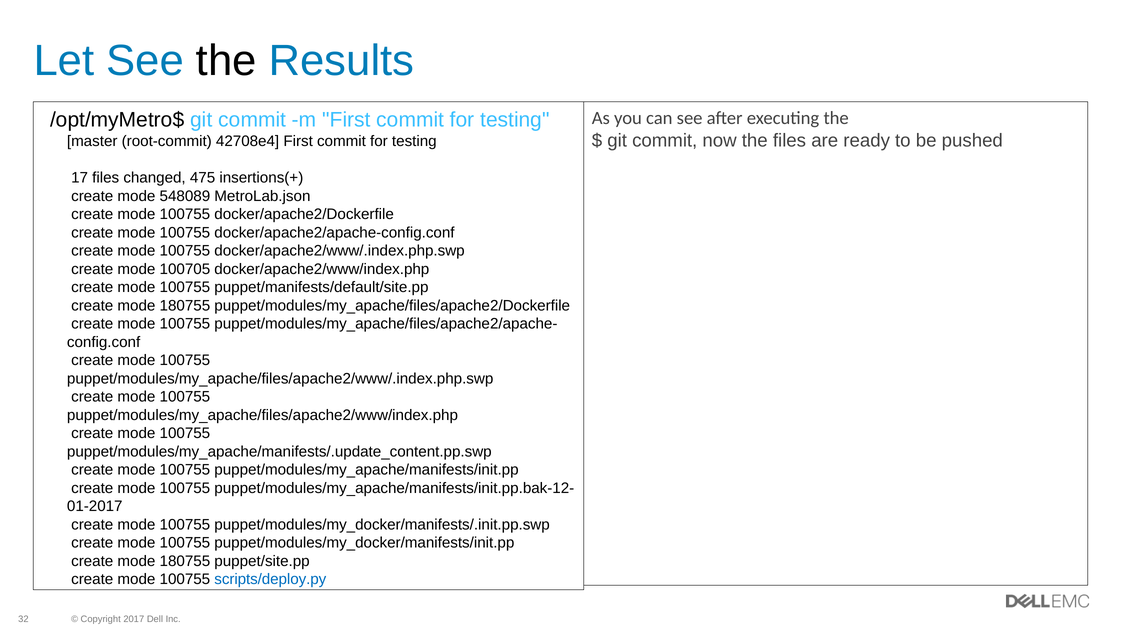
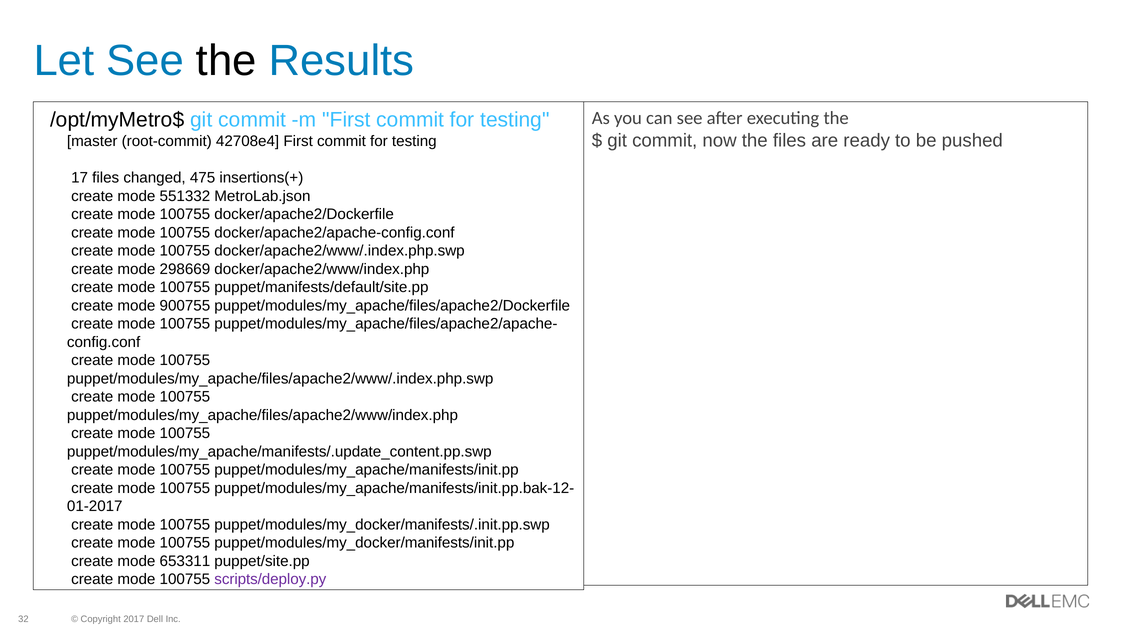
548089: 548089 -> 551332
100705: 100705 -> 298669
180755 at (185, 306): 180755 -> 900755
180755 at (185, 561): 180755 -> 653311
scripts/deploy.py colour: blue -> purple
